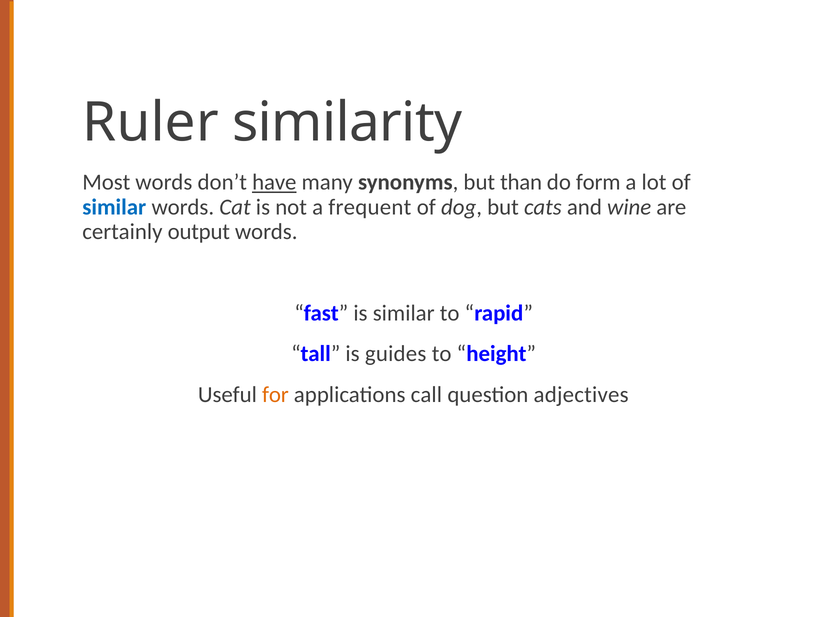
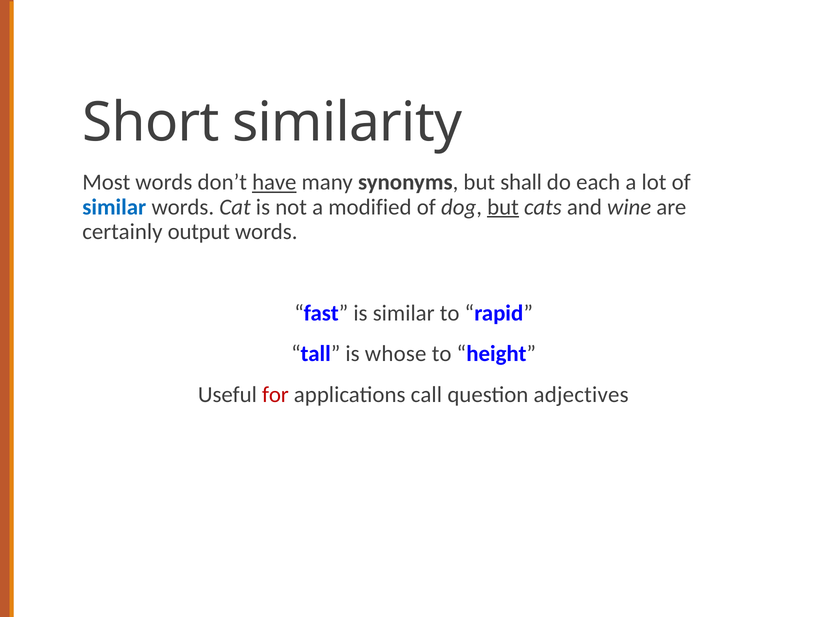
Ruler: Ruler -> Short
than: than -> shall
form: form -> each
frequent: frequent -> modified
but at (503, 207) underline: none -> present
guides: guides -> whose
for colour: orange -> red
